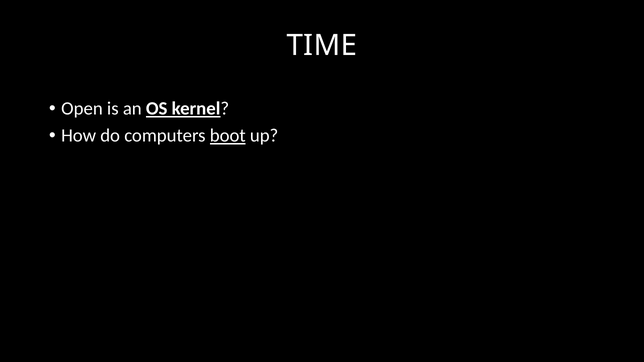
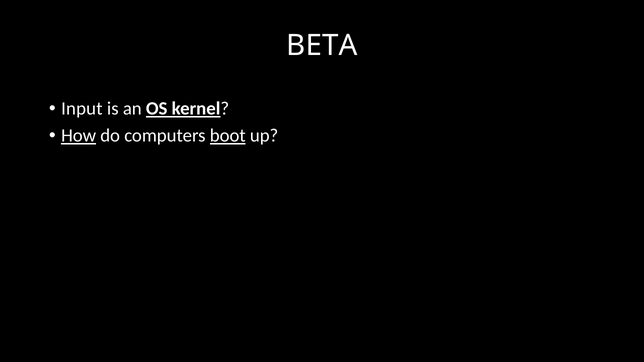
TIME: TIME -> BETA
Open: Open -> Input
How underline: none -> present
